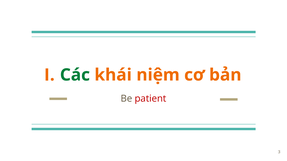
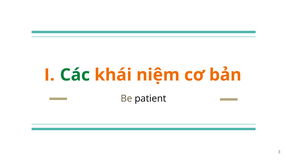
patient colour: red -> black
